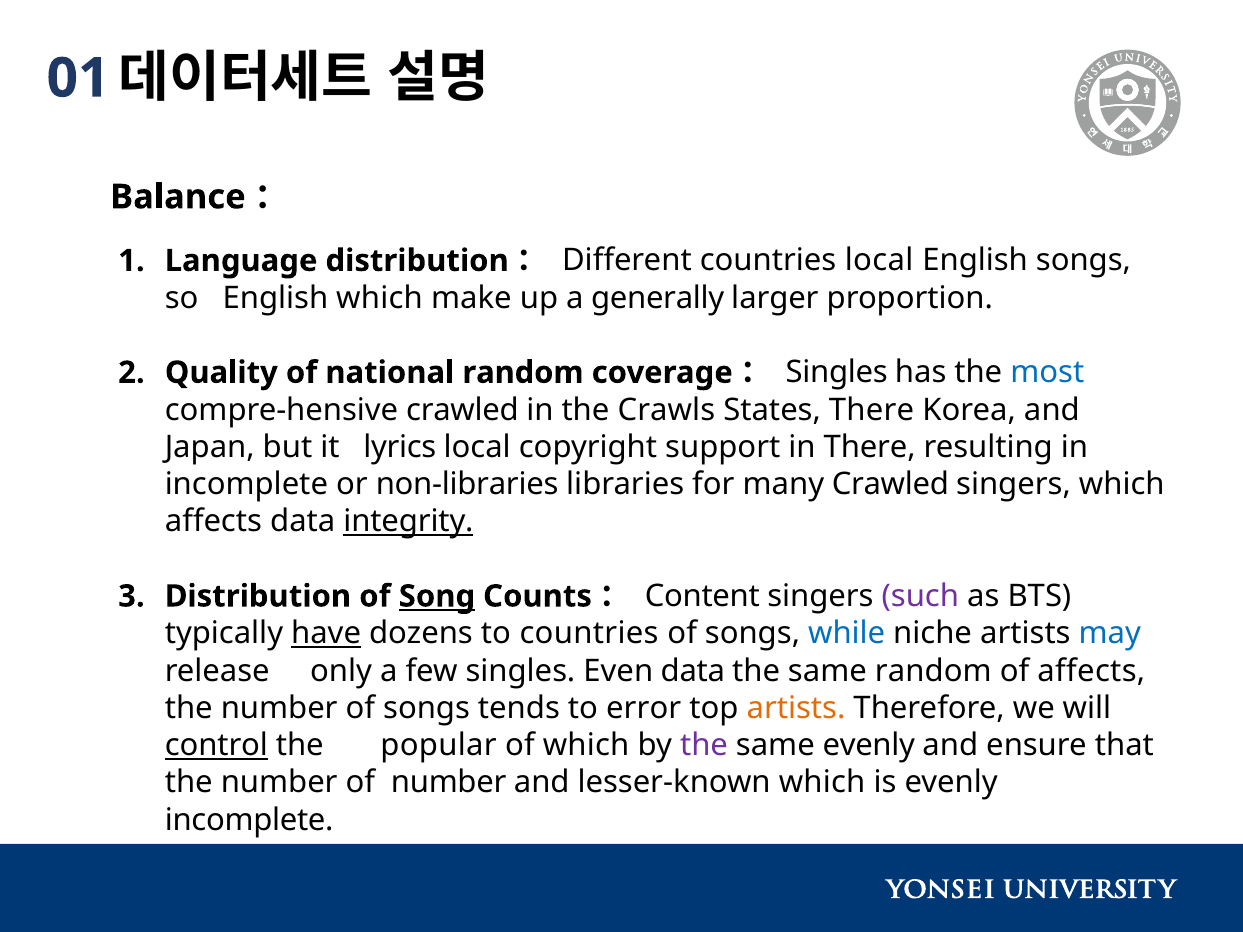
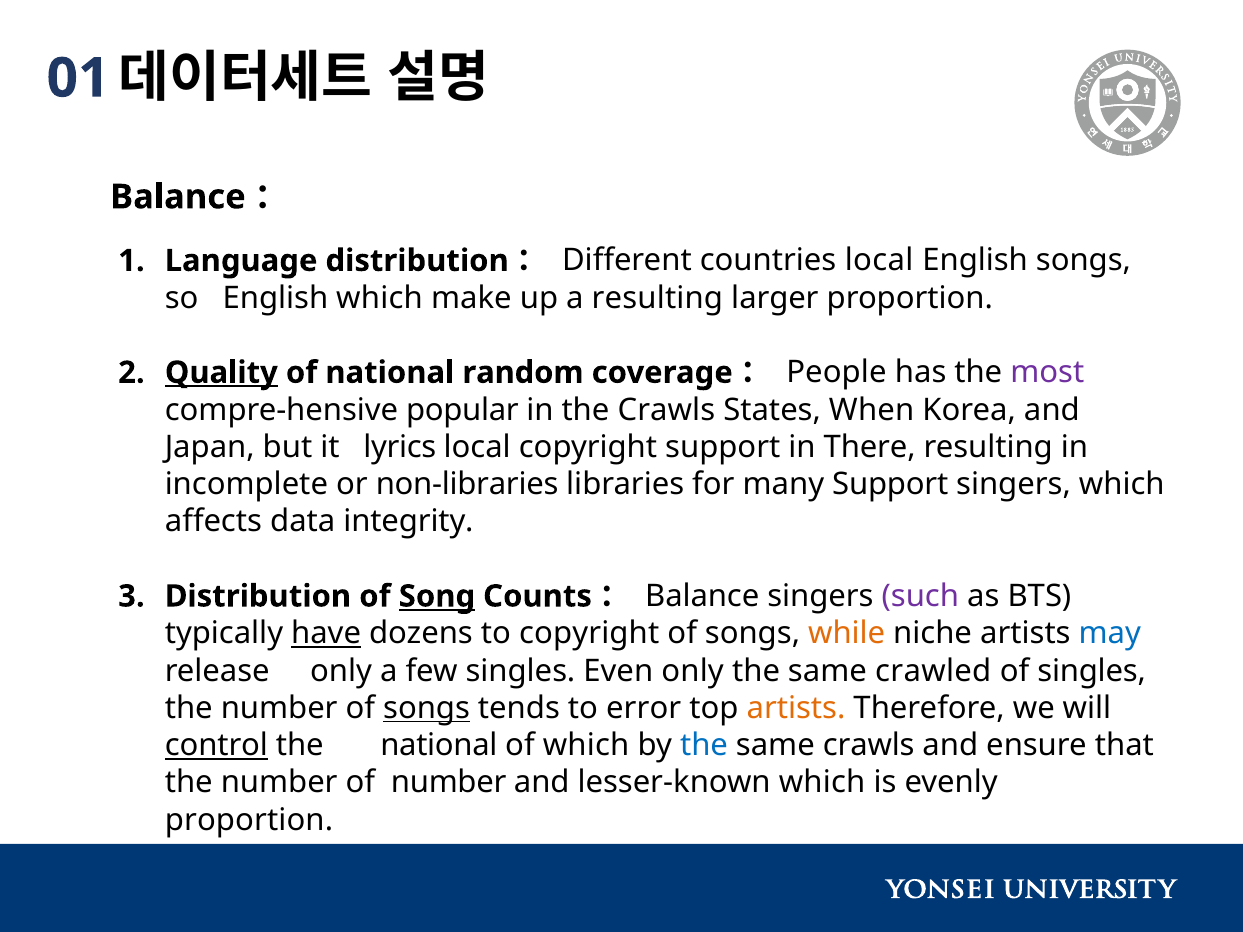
a generally: generally -> resulting
Quality underline: none -> present
Singles at (837, 373): Singles -> People
most colour: blue -> purple
compre-hensive crawled: crawled -> popular
States There: There -> When
many Crawled: Crawled -> Support
integrity underline: present -> none
Content at (702, 596): Content -> Balance
to countries: countries -> copyright
while colour: blue -> orange
Even data: data -> only
same random: random -> crawled
of affects: affects -> singles
songs at (427, 708) underline: none -> present
the popular: popular -> national
the at (704, 746) colour: purple -> blue
same evenly: evenly -> crawls
incomplete at (249, 820): incomplete -> proportion
